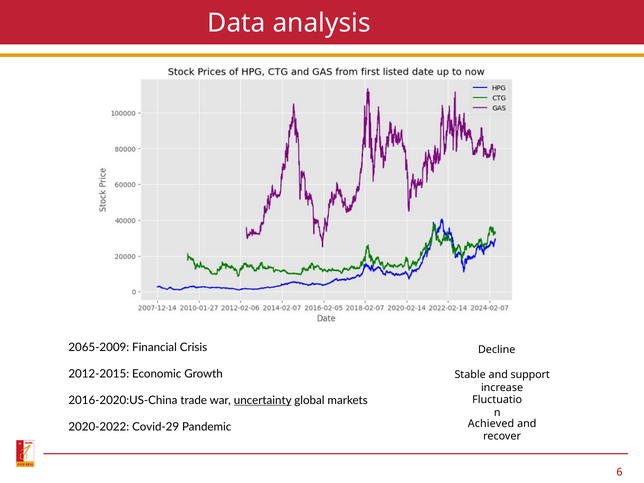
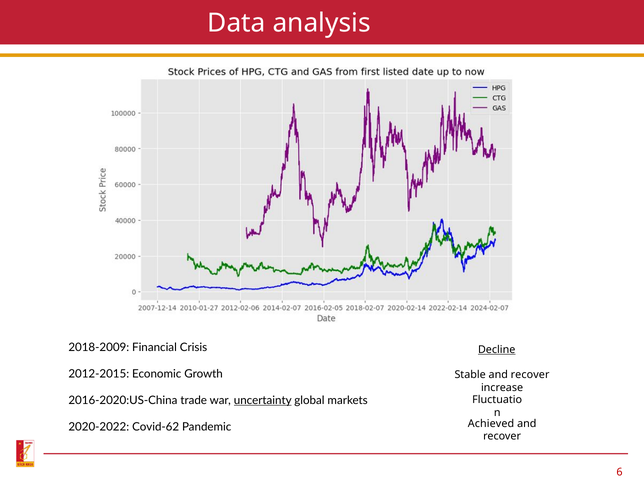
2065-2009: 2065-2009 -> 2018-2009
Decline underline: none -> present
Stable and support: support -> recover
Covid-29: Covid-29 -> Covid-62
